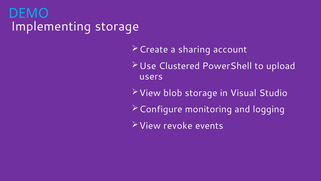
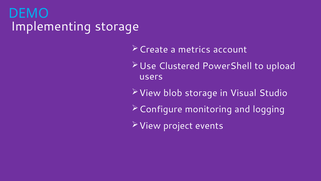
sharing: sharing -> metrics
revoke: revoke -> project
